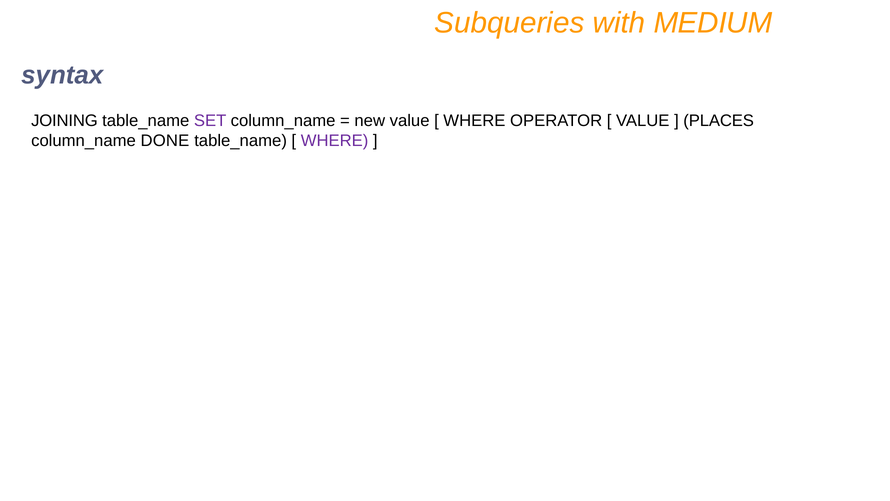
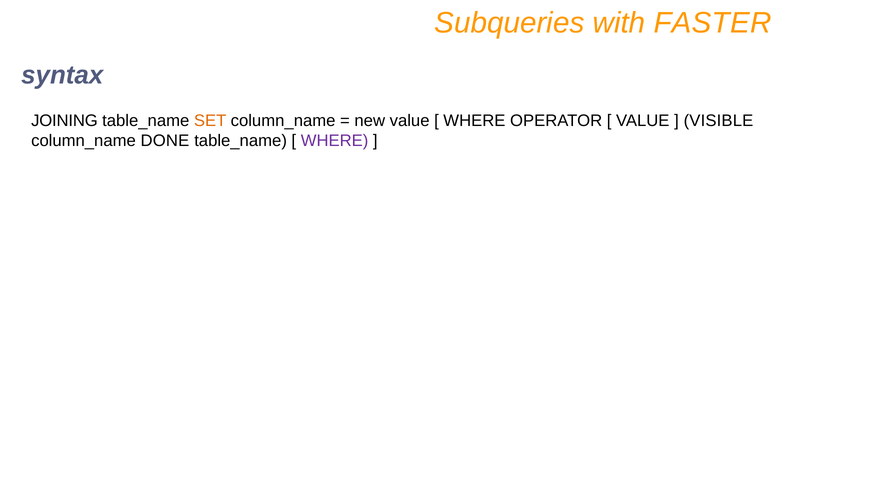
MEDIUM: MEDIUM -> FASTER
SET colour: purple -> orange
PLACES: PLACES -> VISIBLE
